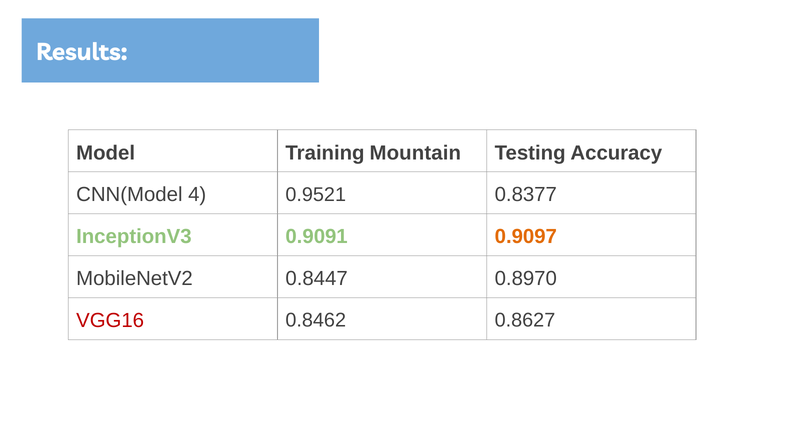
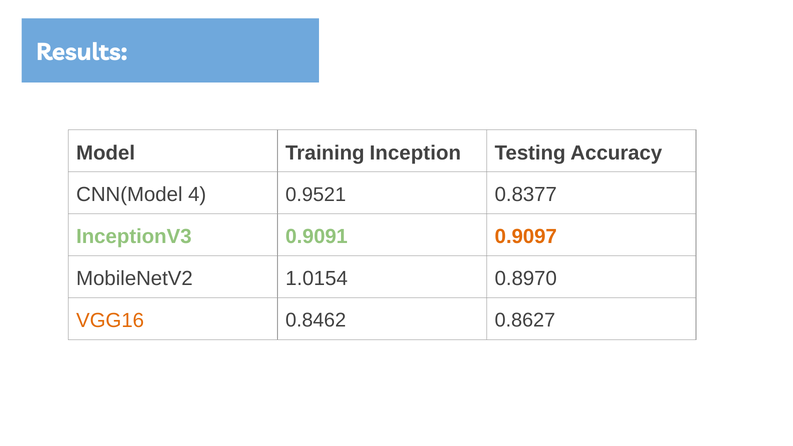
Mountain: Mountain -> Inception
0.8447: 0.8447 -> 1.0154
VGG16 colour: red -> orange
